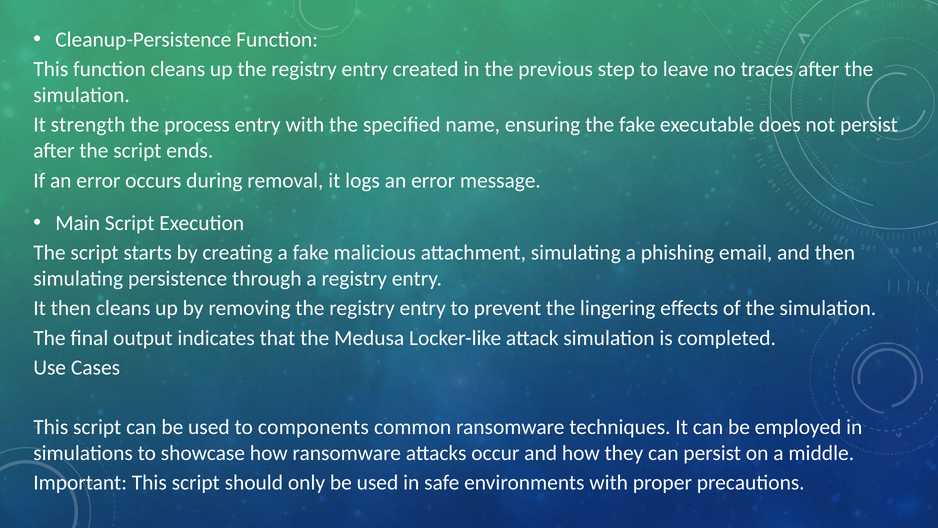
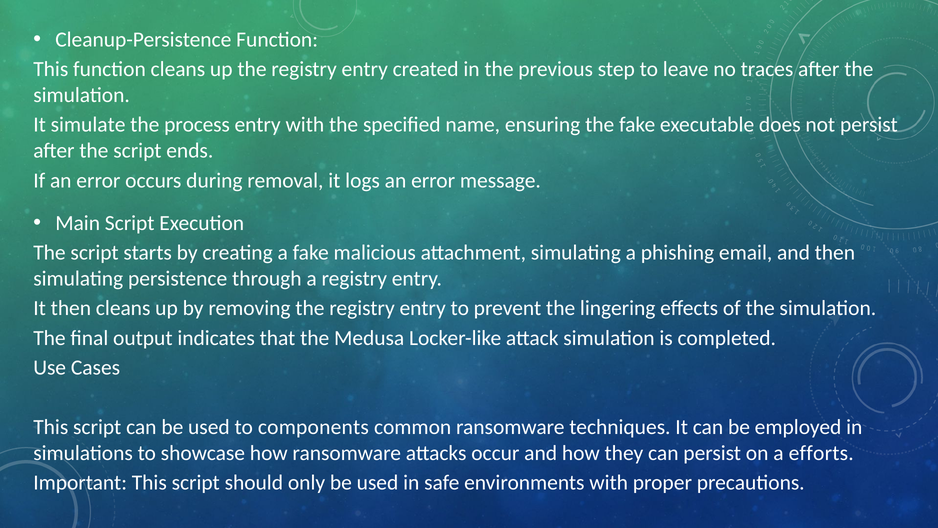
strength: strength -> simulate
middle: middle -> efforts
